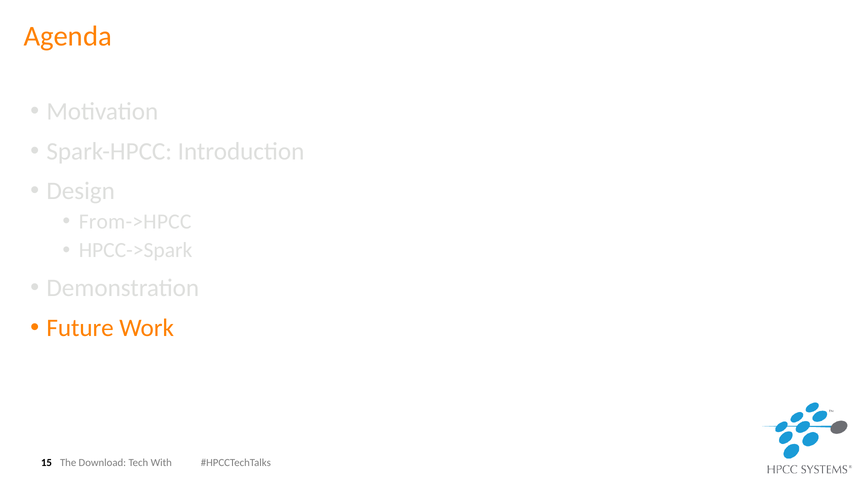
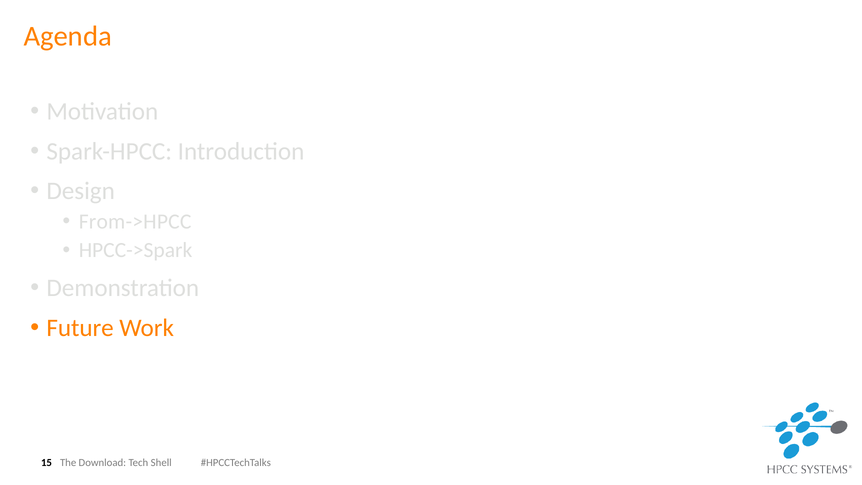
With: With -> Shell
